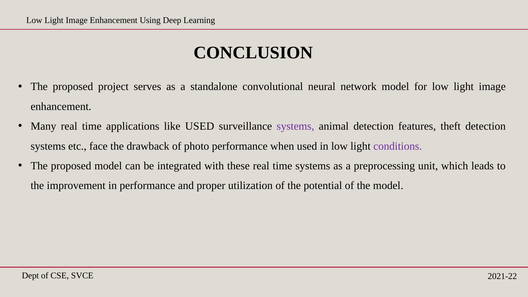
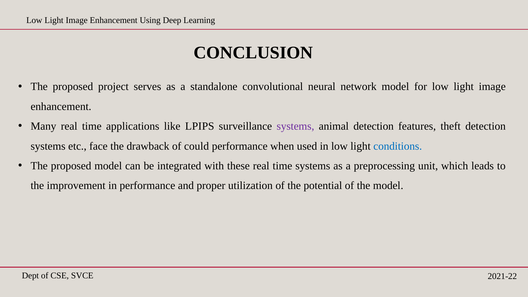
like USED: USED -> LPIPS
photo: photo -> could
conditions colour: purple -> blue
